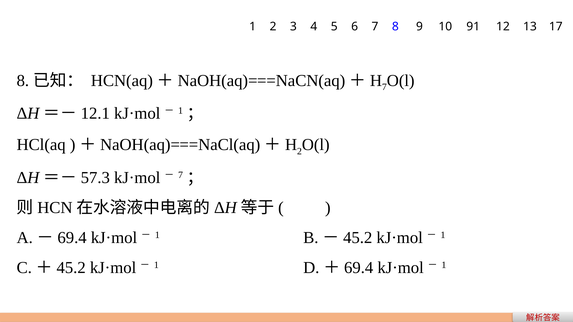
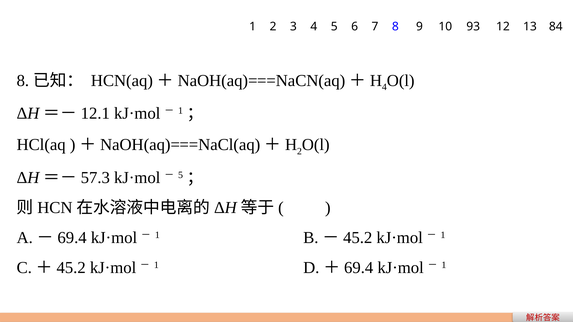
91: 91 -> 93
17: 17 -> 84
7 at (384, 87): 7 -> 4
7 at (181, 175): 7 -> 5
